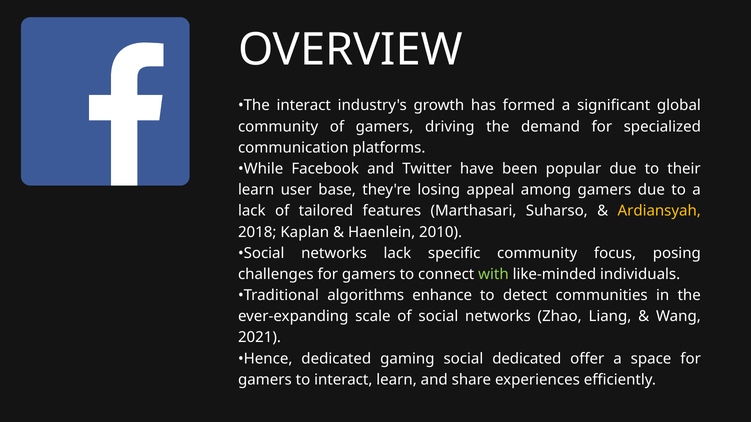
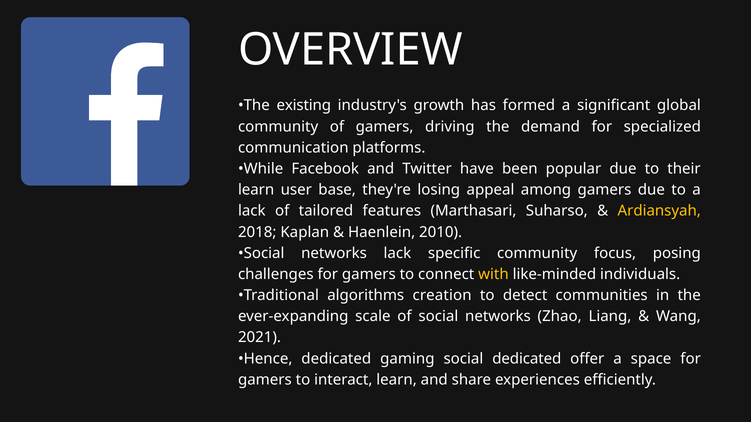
The interact: interact -> existing
with colour: light green -> yellow
enhance: enhance -> creation
